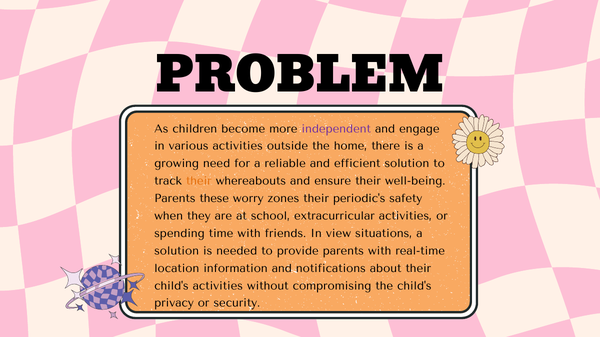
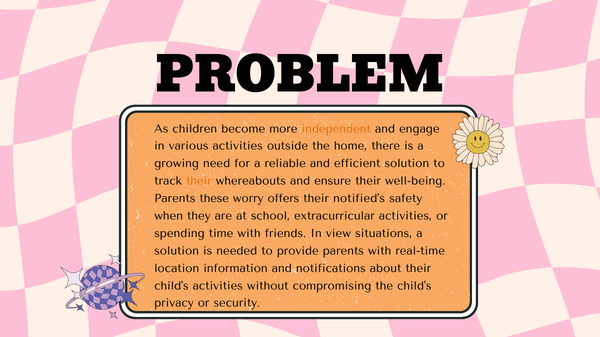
independent colour: purple -> orange
zones: zones -> offers
periodic's: periodic's -> notified's
